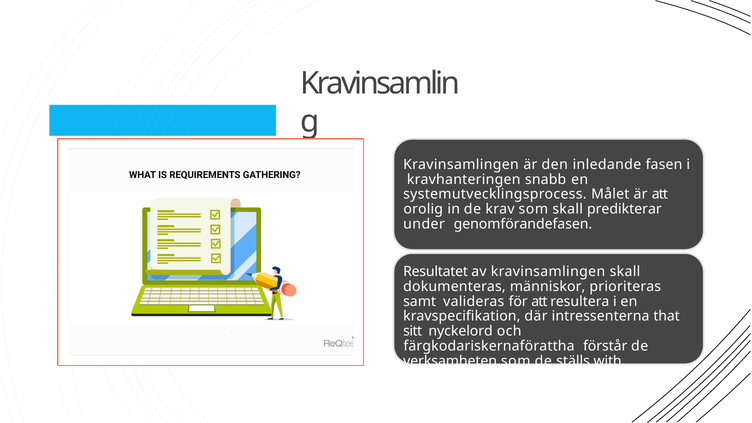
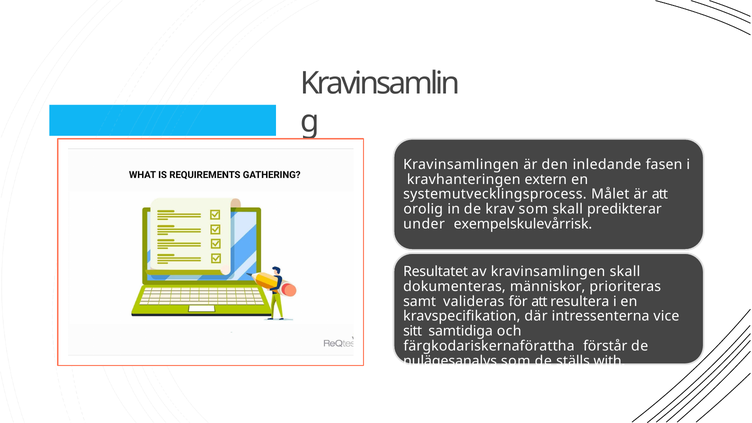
snabb: snabb -> extern
genomförandefasen: genomförandefasen -> exempelskulevårrisk
that: that -> vice
nyckelord: nyckelord -> samtidiga
verksamheten: verksamheten -> nulägesanalys
